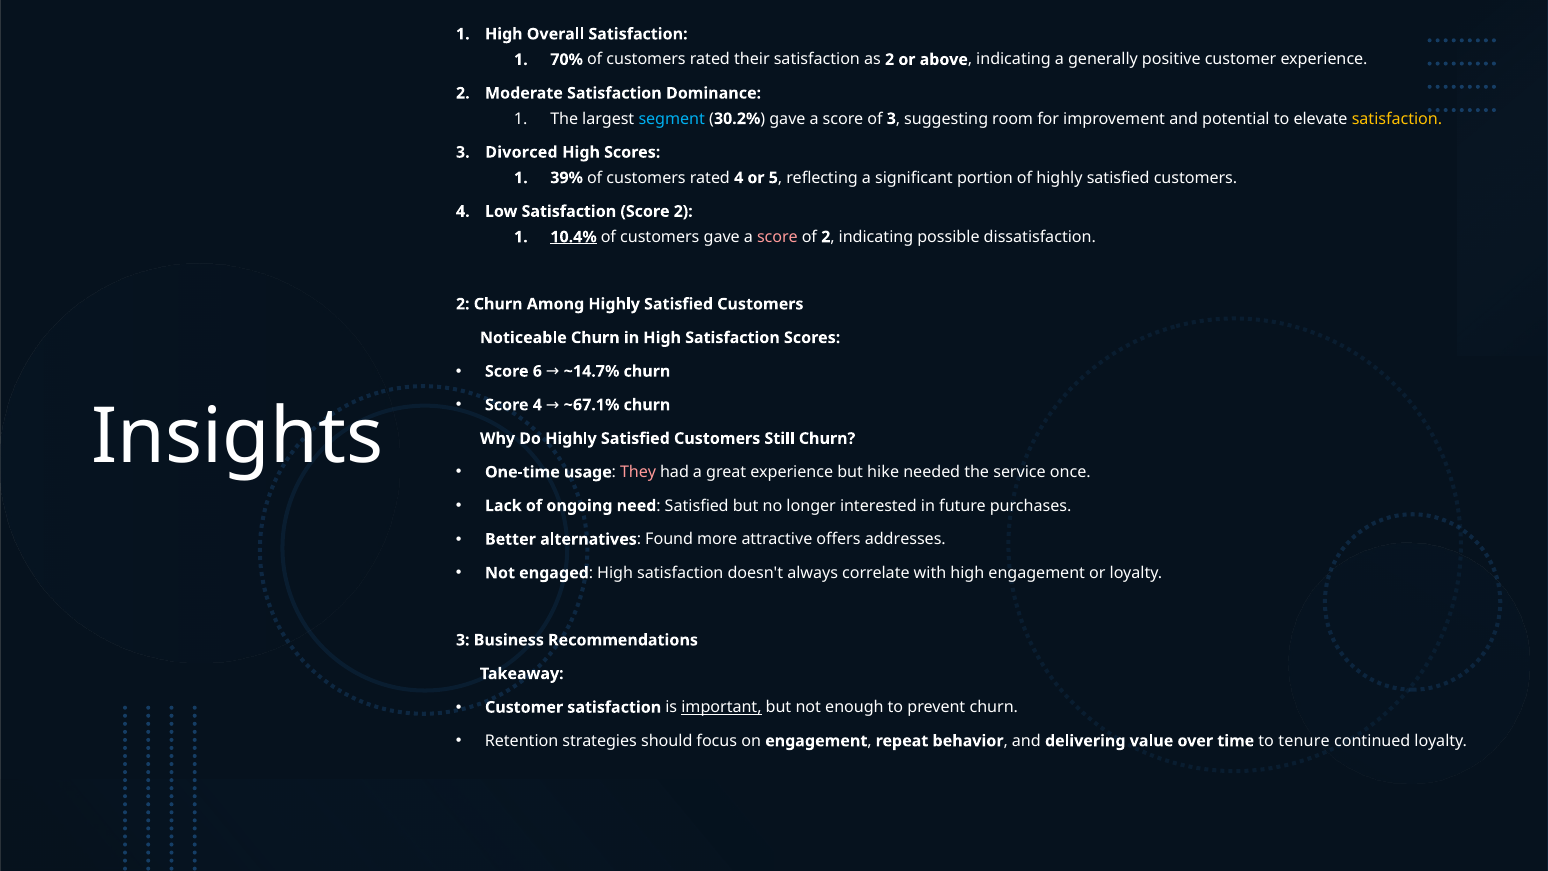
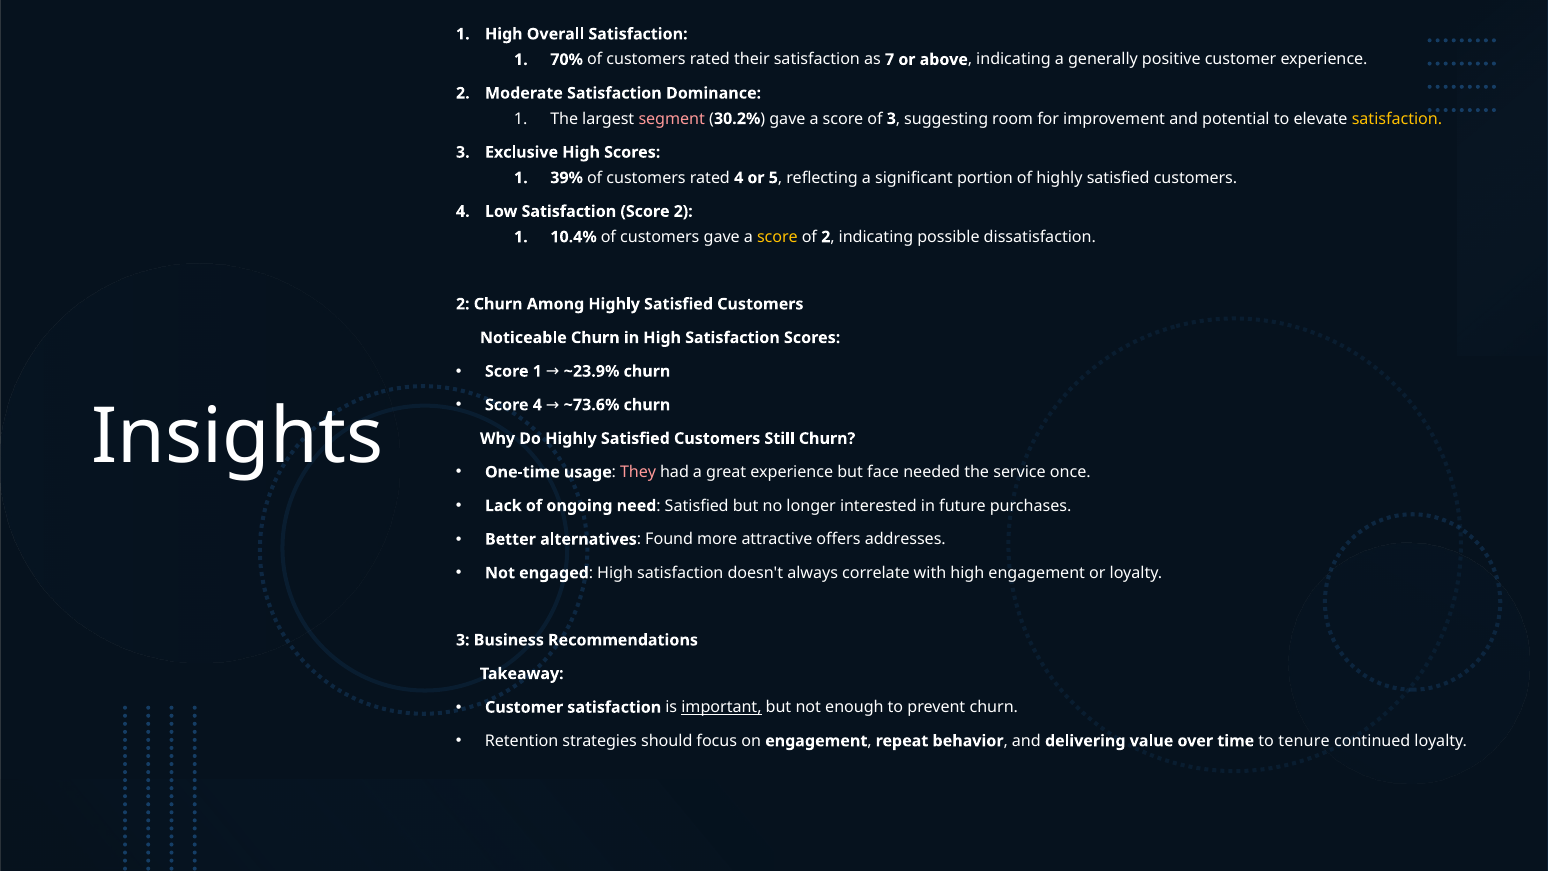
as 2: 2 -> 7
segment colour: light blue -> pink
Divorced: Divorced -> Exclusive
10.4% underline: present -> none
score at (777, 237) colour: pink -> yellow
Score 6: 6 -> 1
~14.7%: ~14.7% -> ~23.9%
~67.1%: ~67.1% -> ~73.6%
hike: hike -> face
